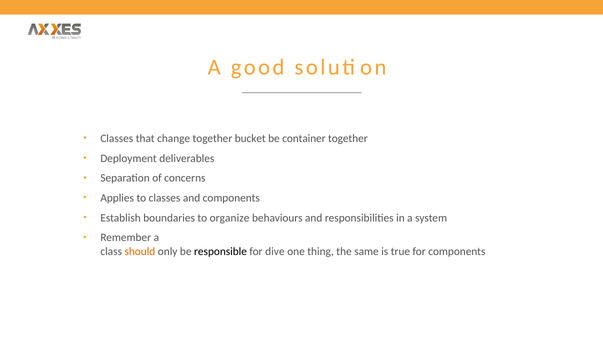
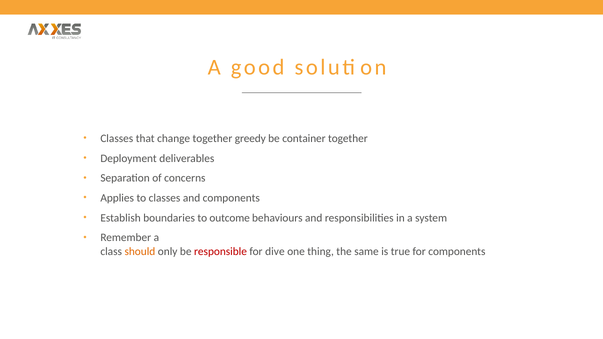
bucket: bucket -> greedy
organize: organize -> outcome
responsible colour: black -> red
